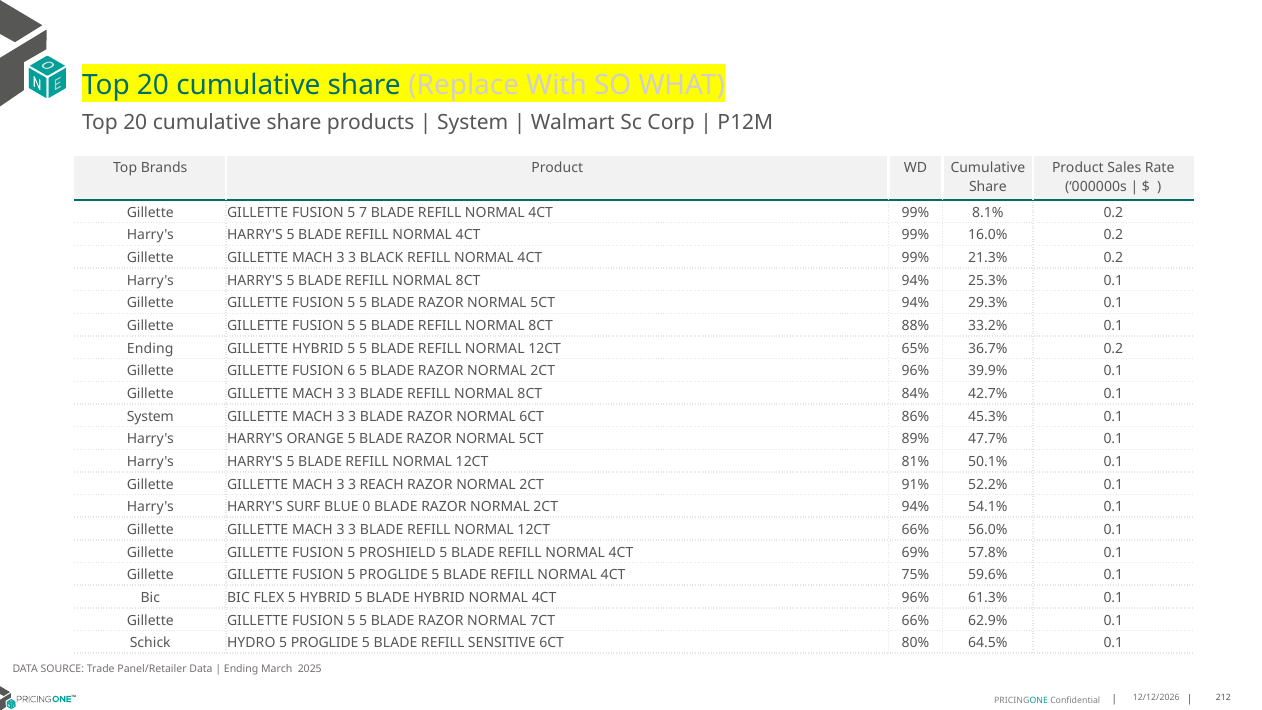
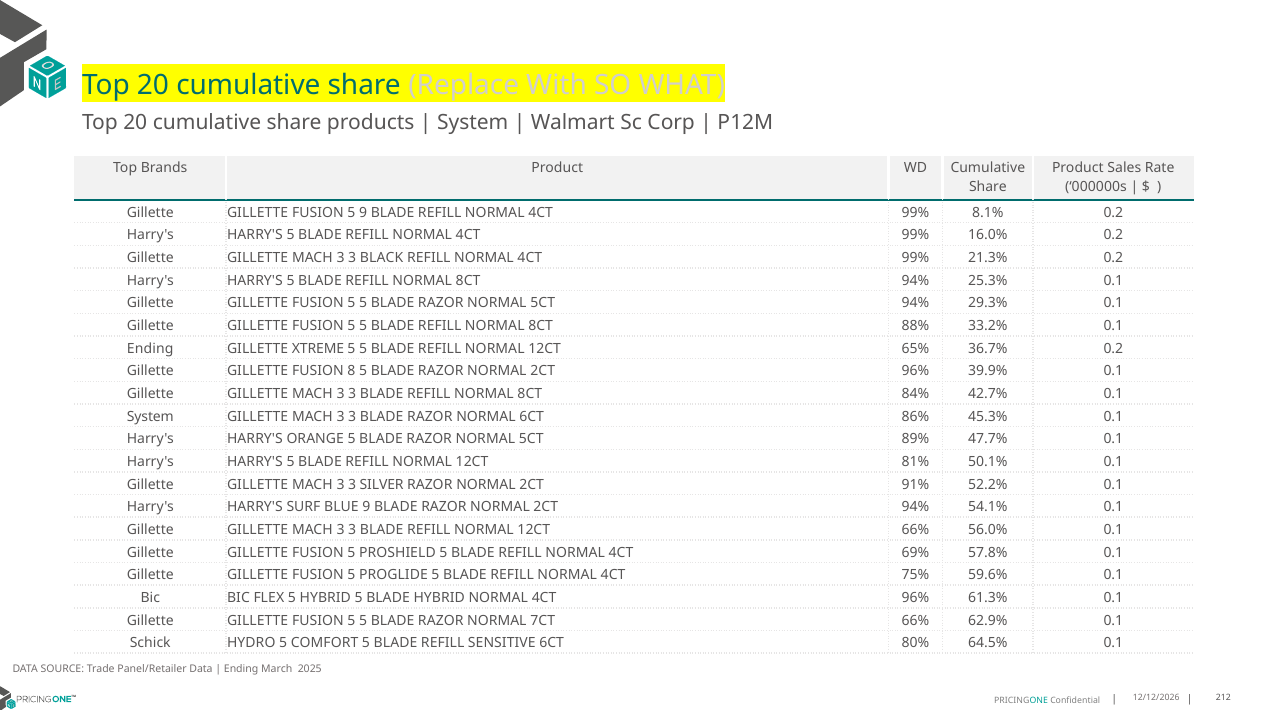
5 7: 7 -> 9
GILLETTE HYBRID: HYBRID -> XTREME
6: 6 -> 8
REACH: REACH -> SILVER
BLUE 0: 0 -> 9
HYDRO 5 PROGLIDE: PROGLIDE -> COMFORT
